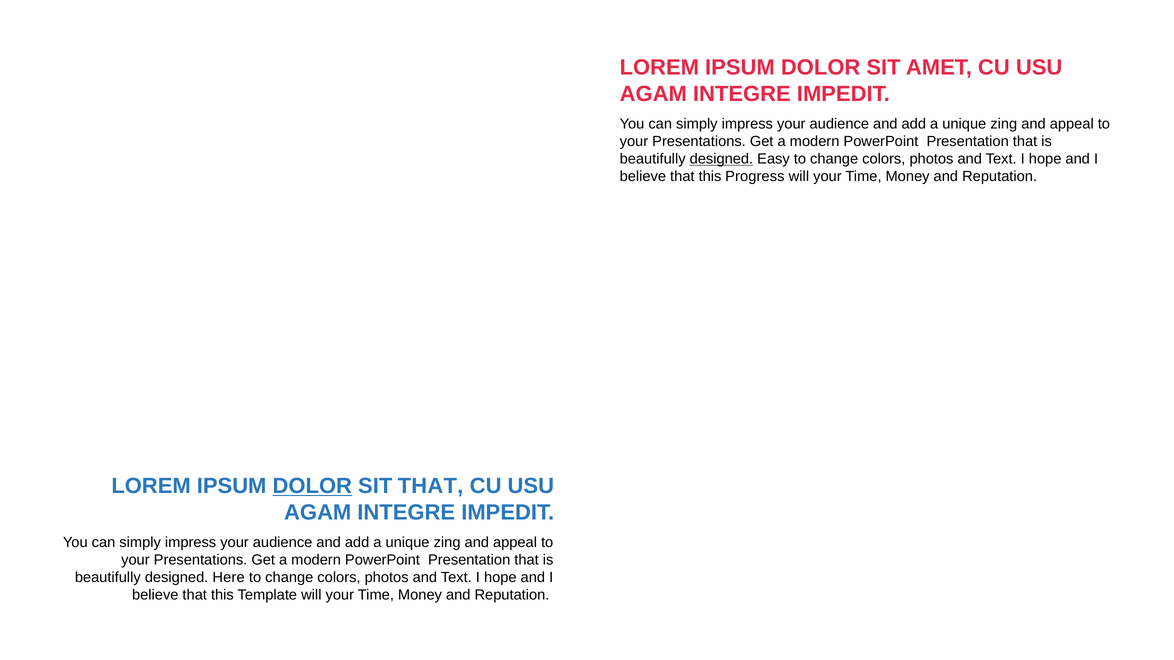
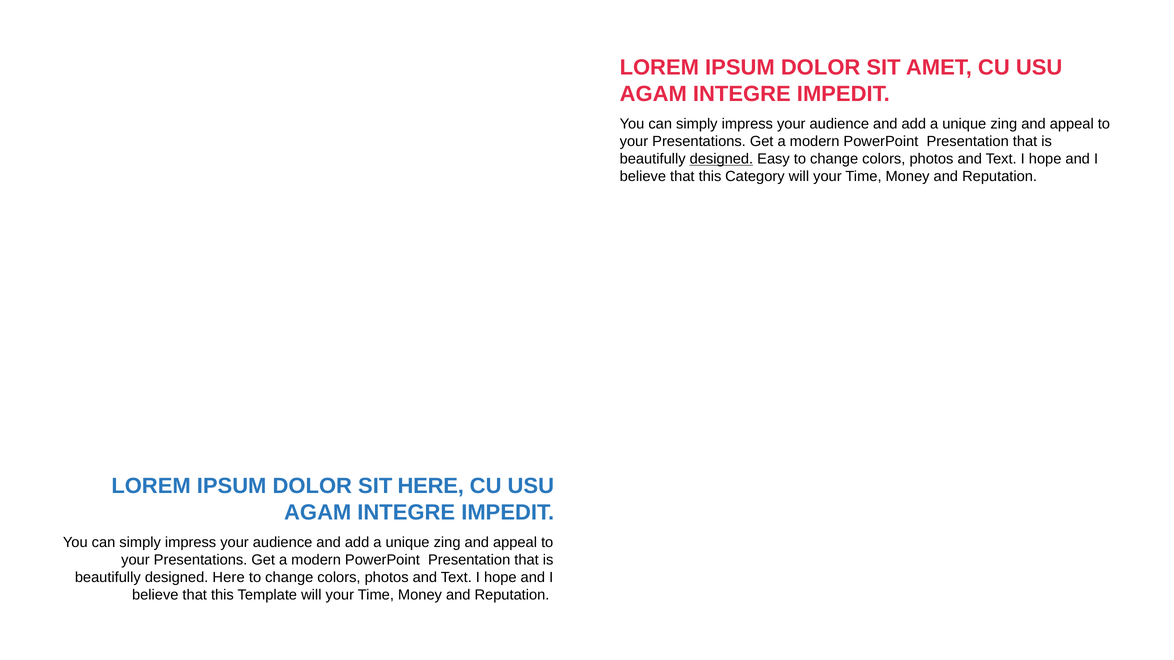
Progress: Progress -> Category
DOLOR at (312, 486) underline: present -> none
SIT THAT: THAT -> HERE
